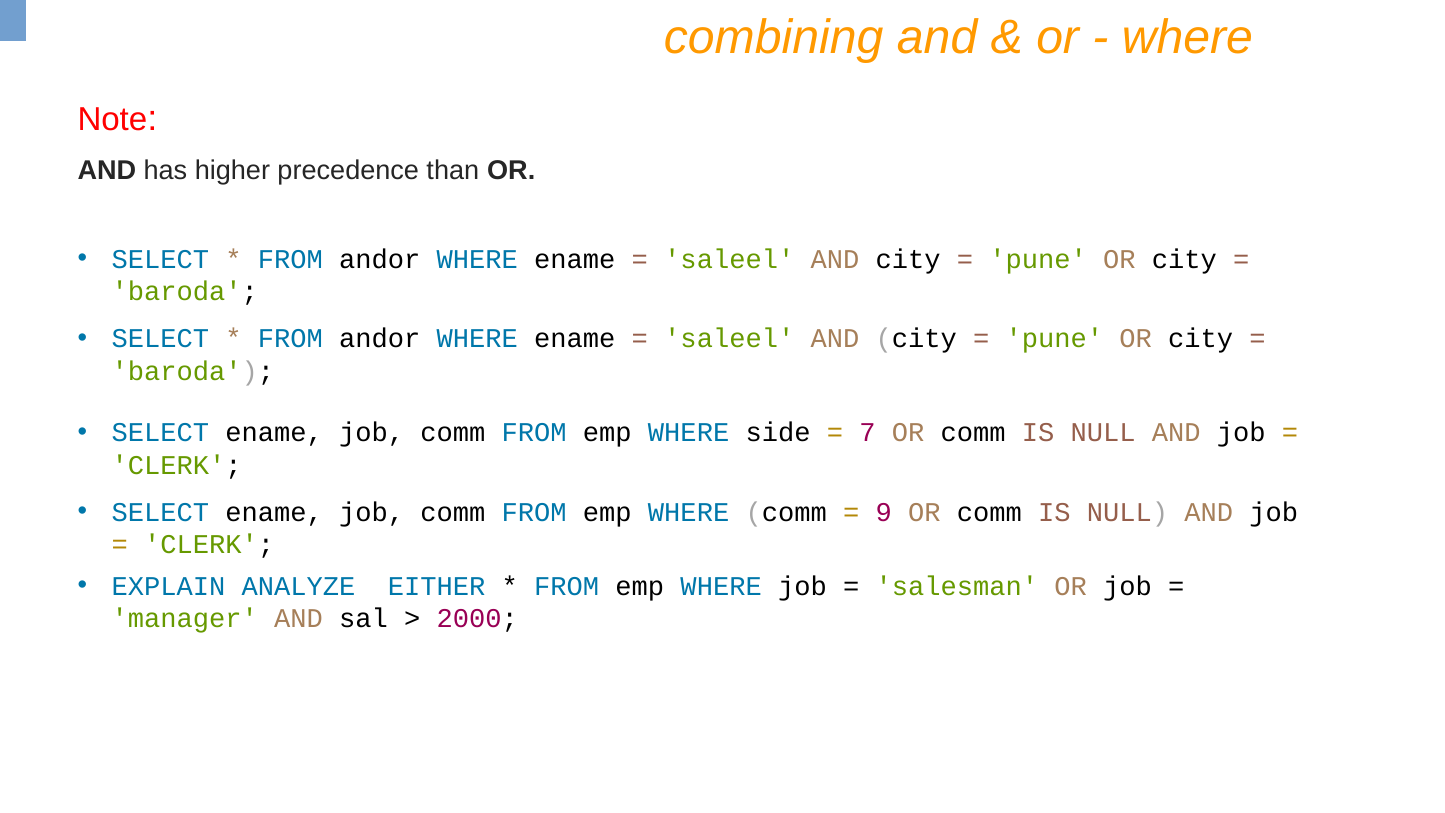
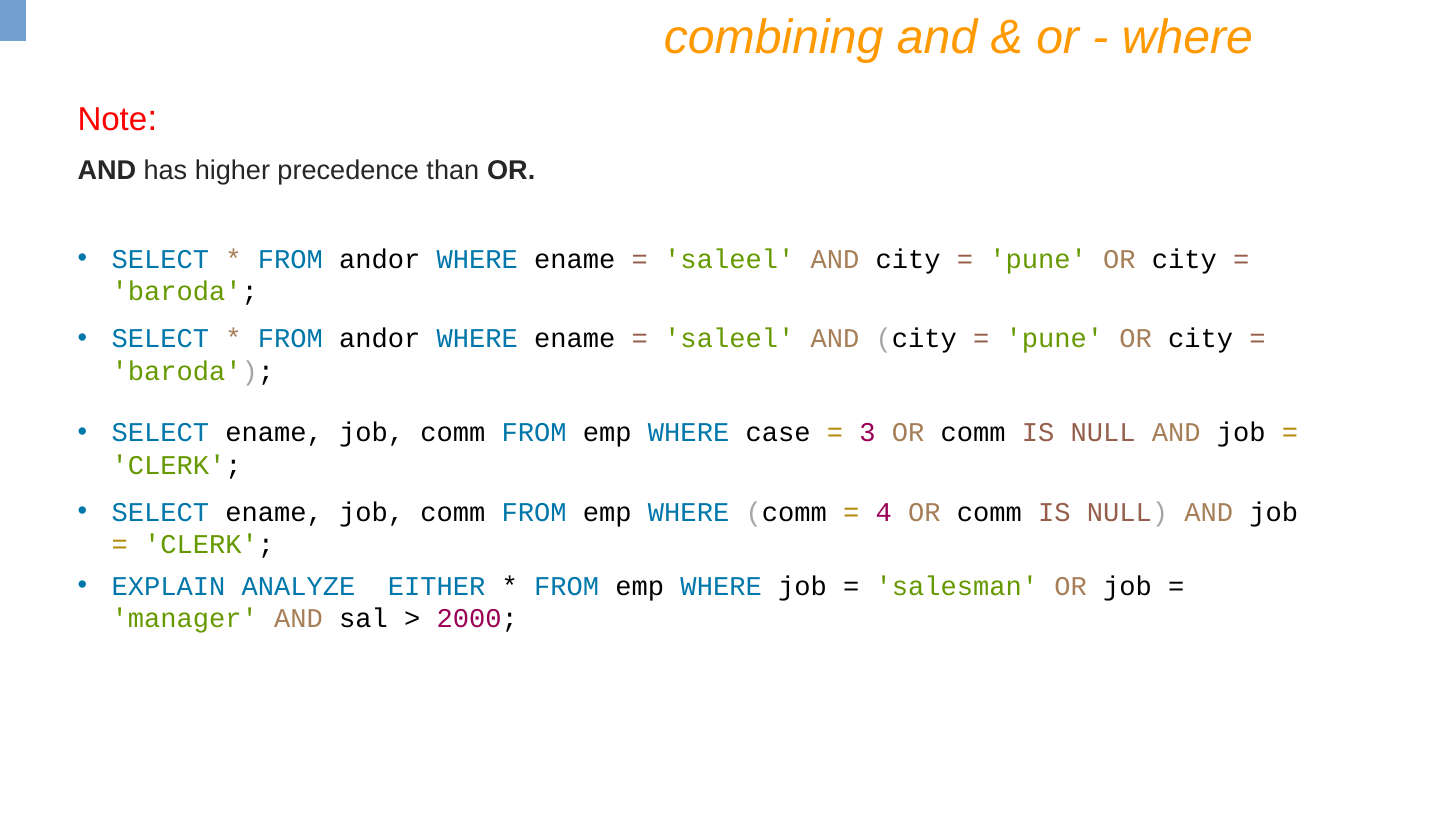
side: side -> case
7: 7 -> 3
9: 9 -> 4
